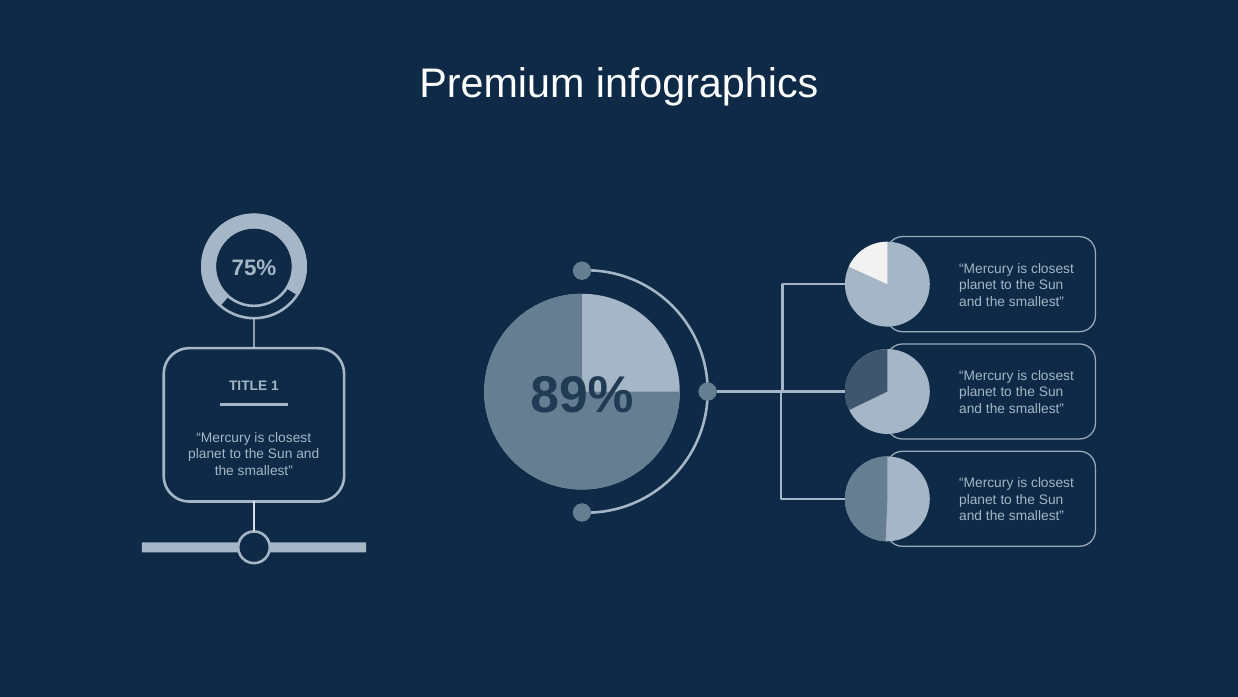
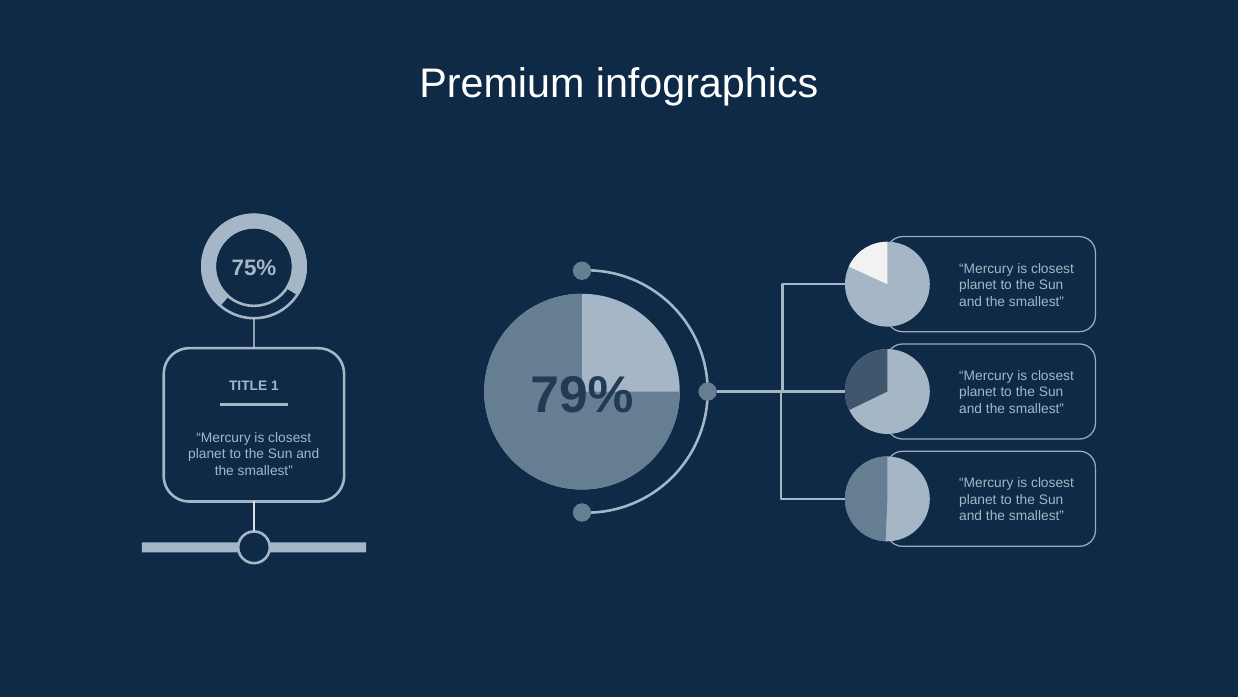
89%: 89% -> 79%
